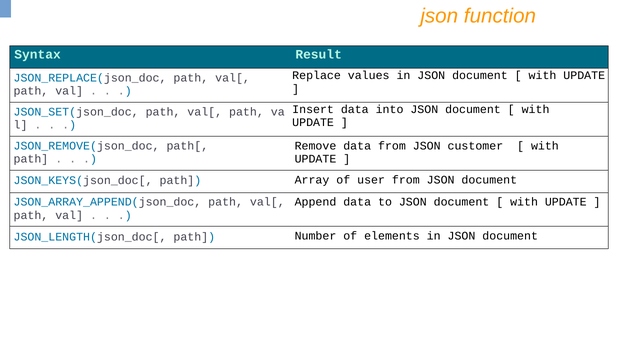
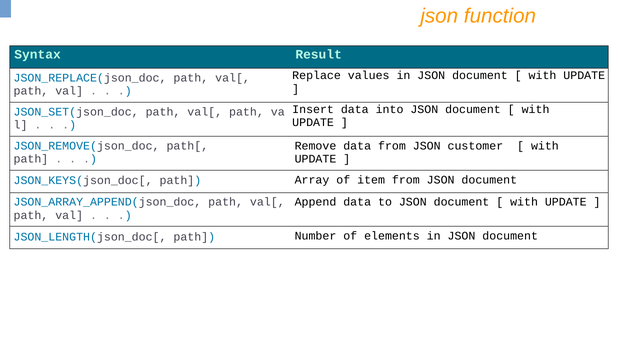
user: user -> item
